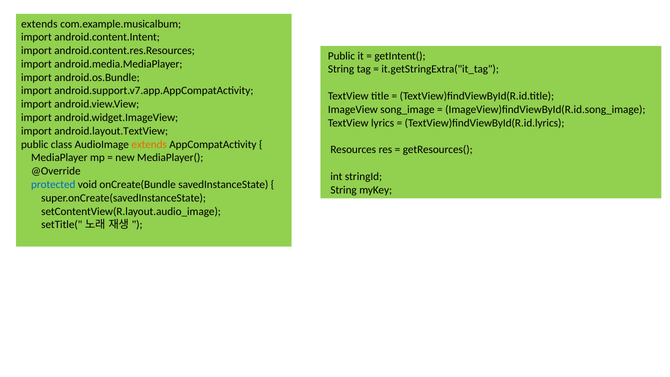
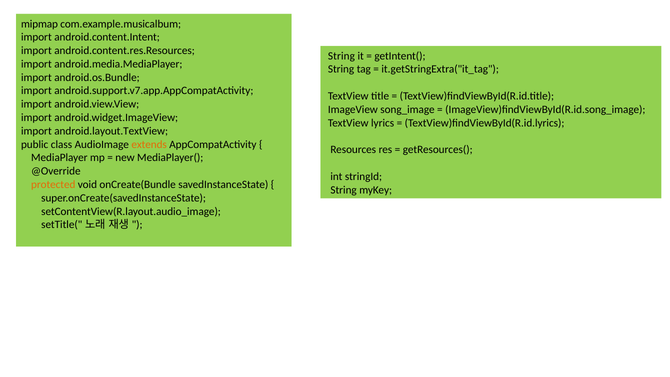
extends at (39, 24): extends -> mipmap
Public at (341, 56): Public -> String
protected colour: blue -> orange
